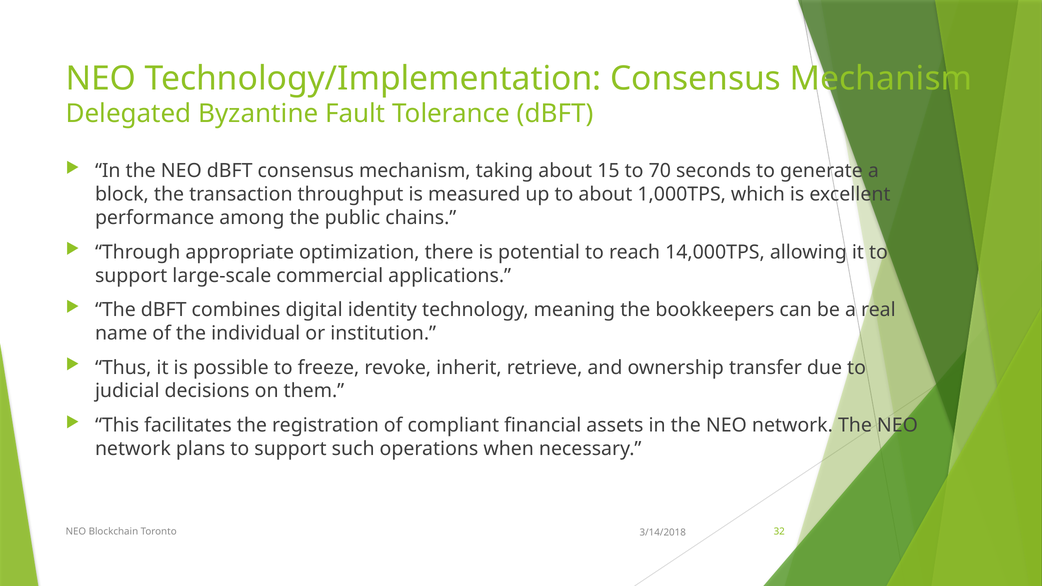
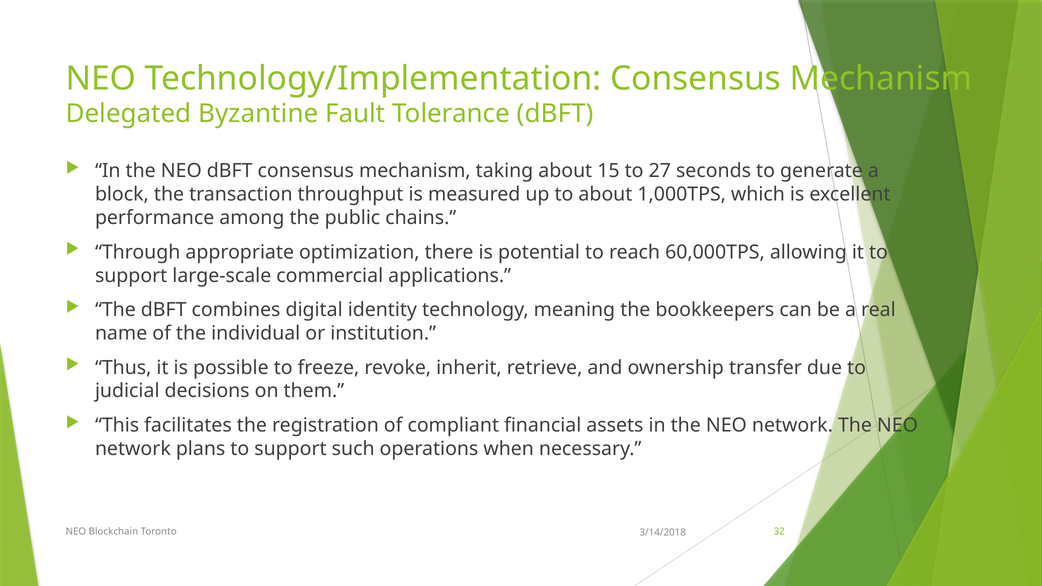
70: 70 -> 27
14,000TPS: 14,000TPS -> 60,000TPS
